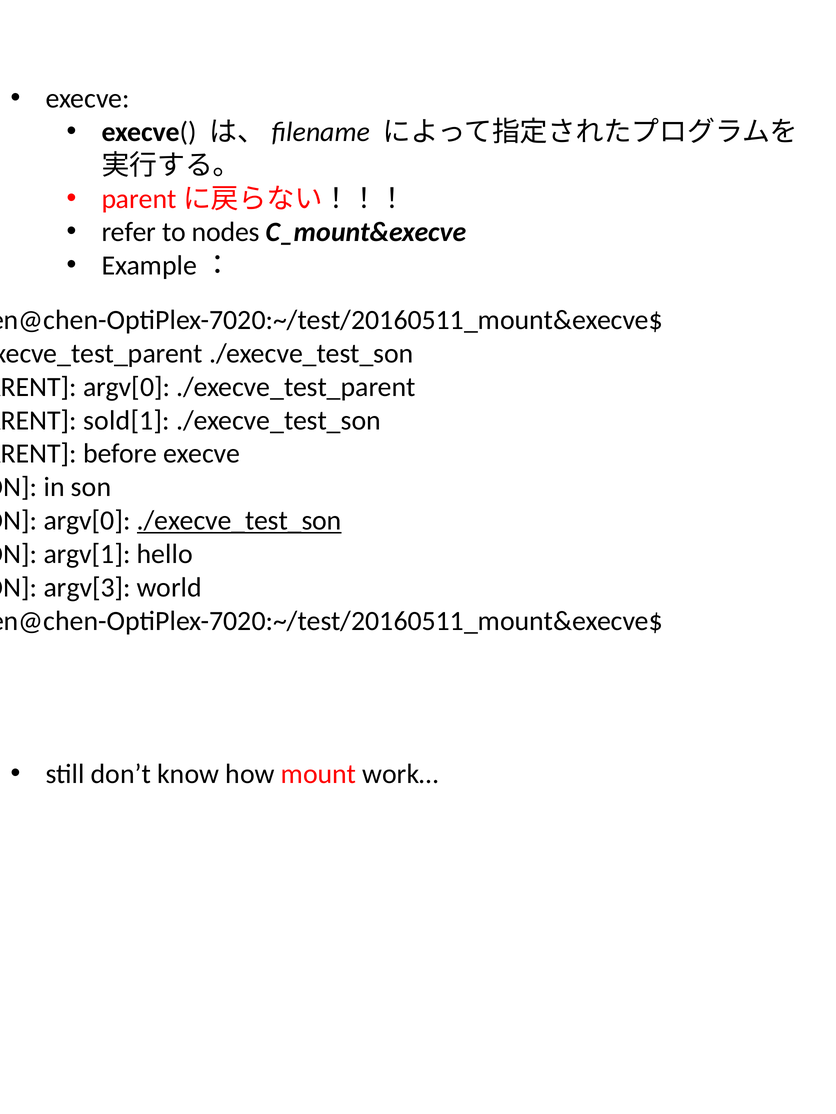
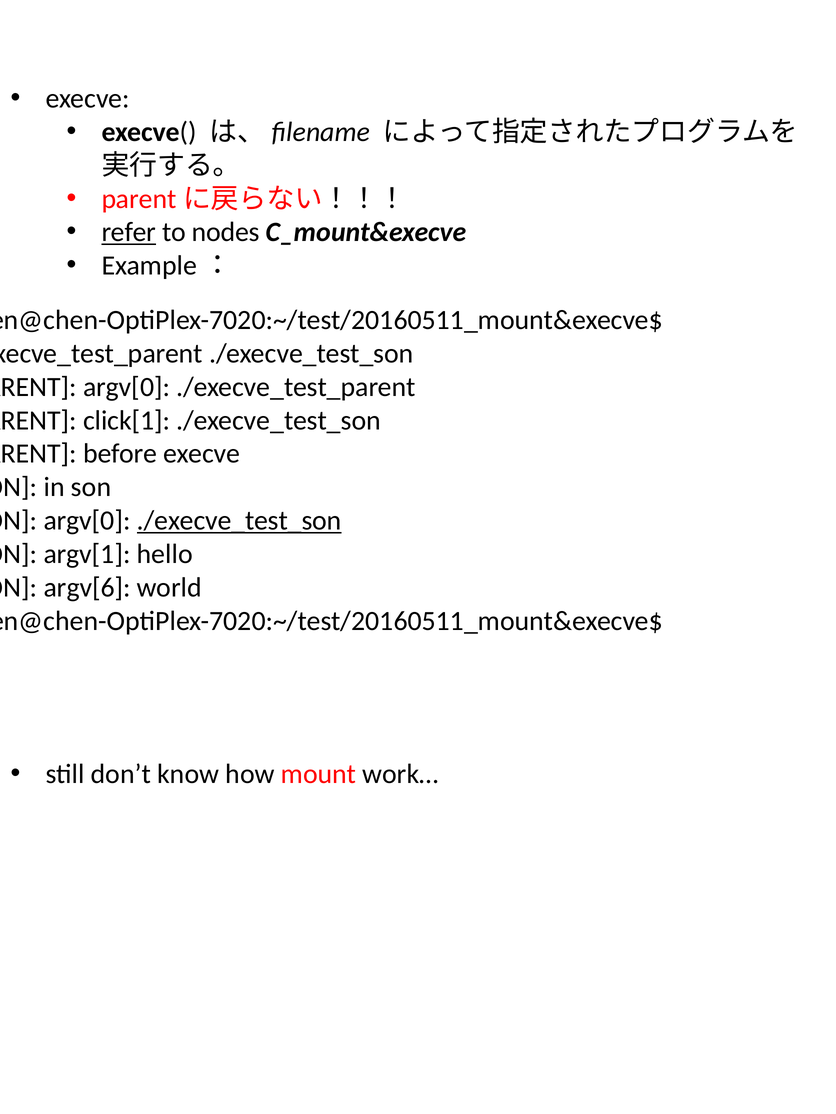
refer underline: none -> present
sold[1: sold[1 -> click[1
argv[3: argv[3 -> argv[6
